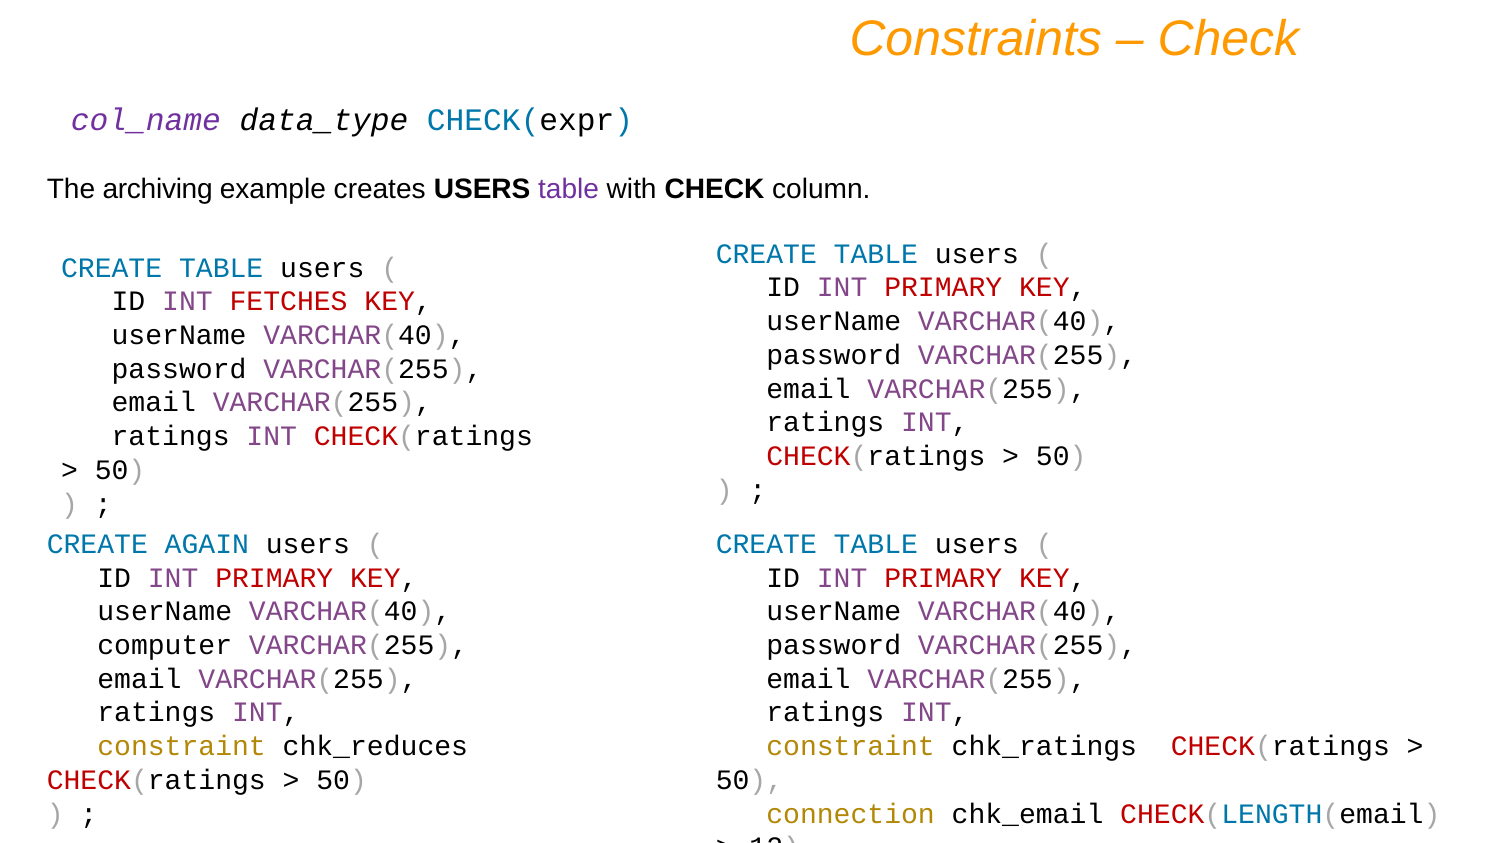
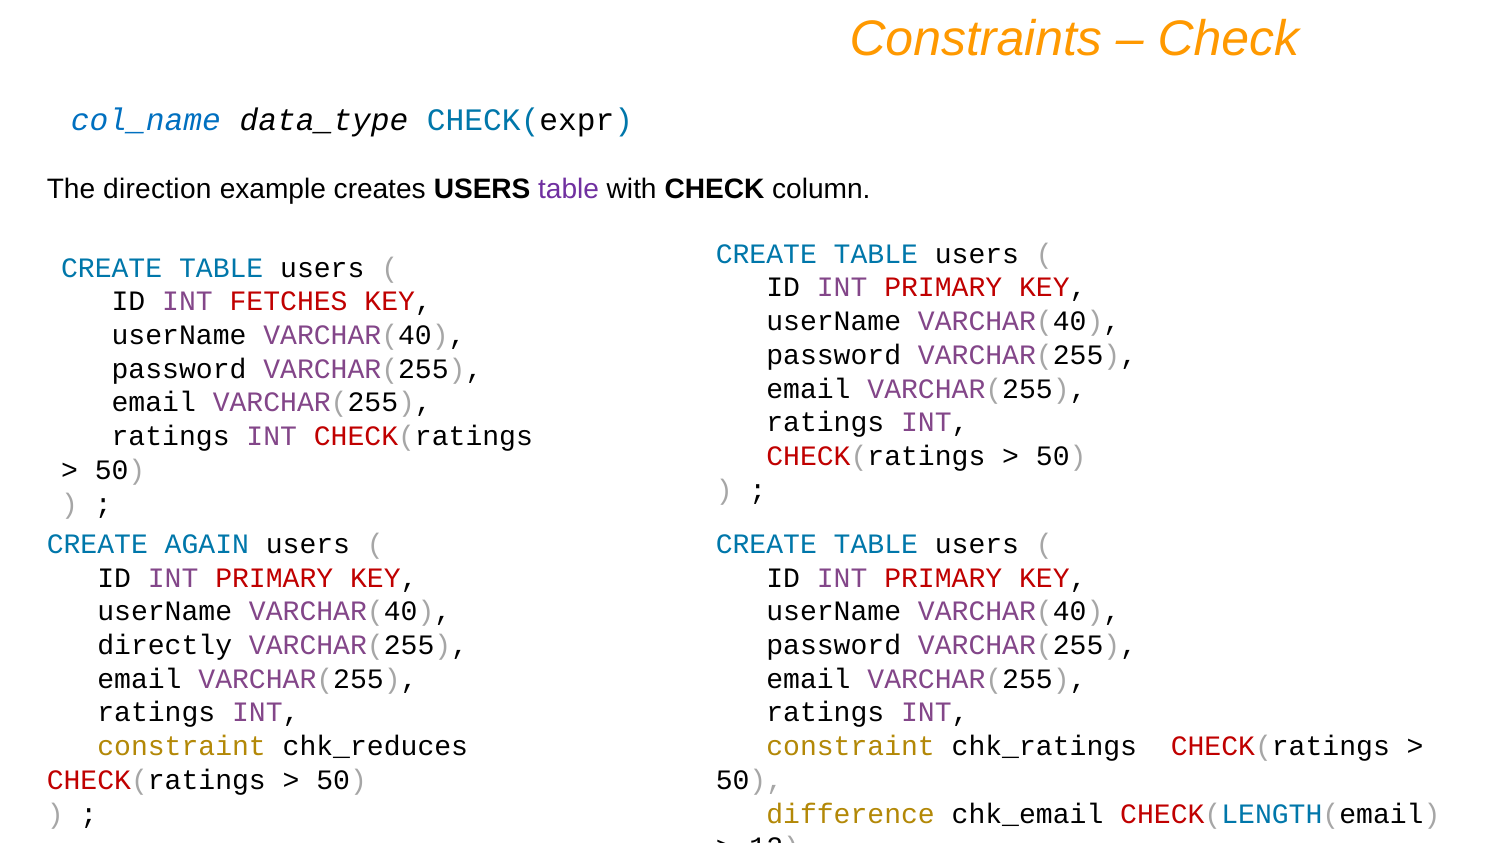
col_name colour: purple -> blue
archiving: archiving -> direction
computer: computer -> directly
connection: connection -> difference
